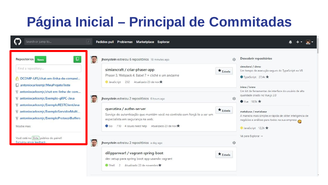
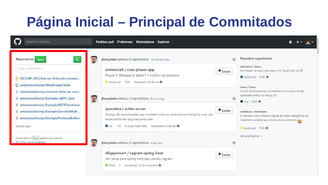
Commitadas: Commitadas -> Commitados
